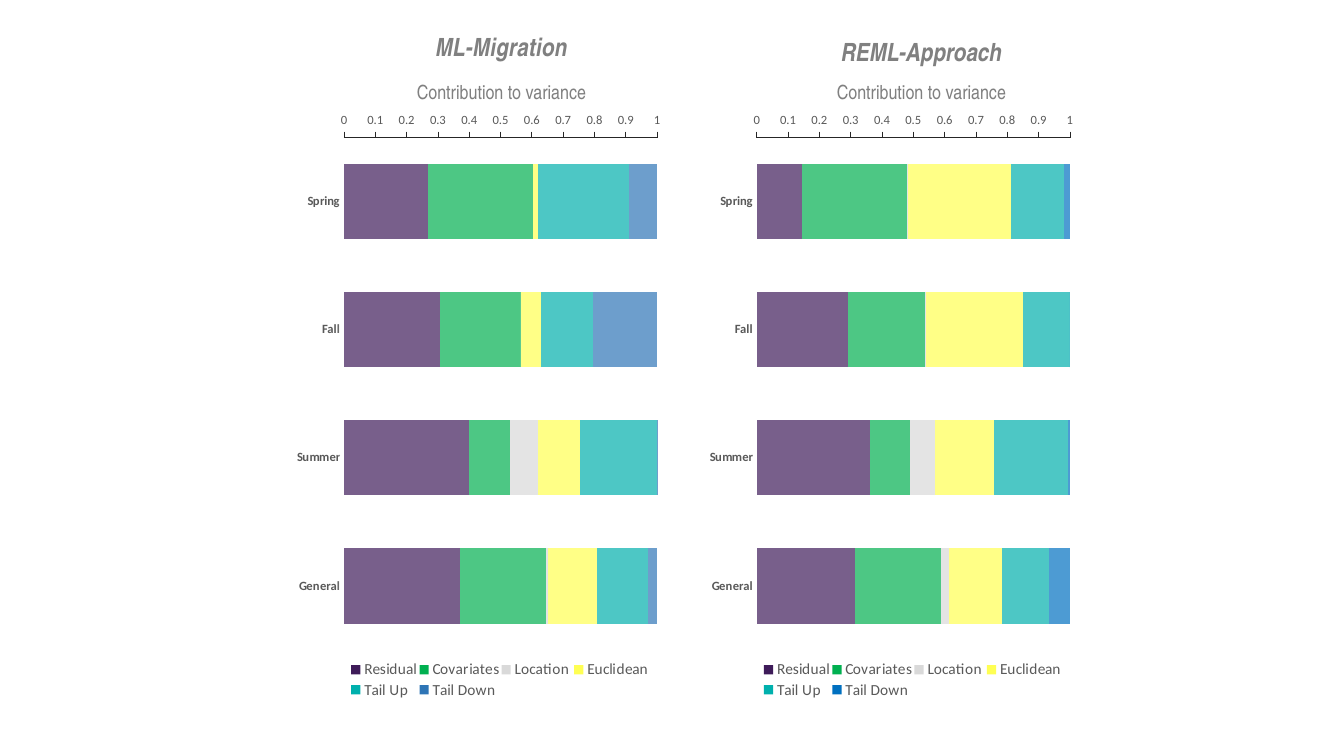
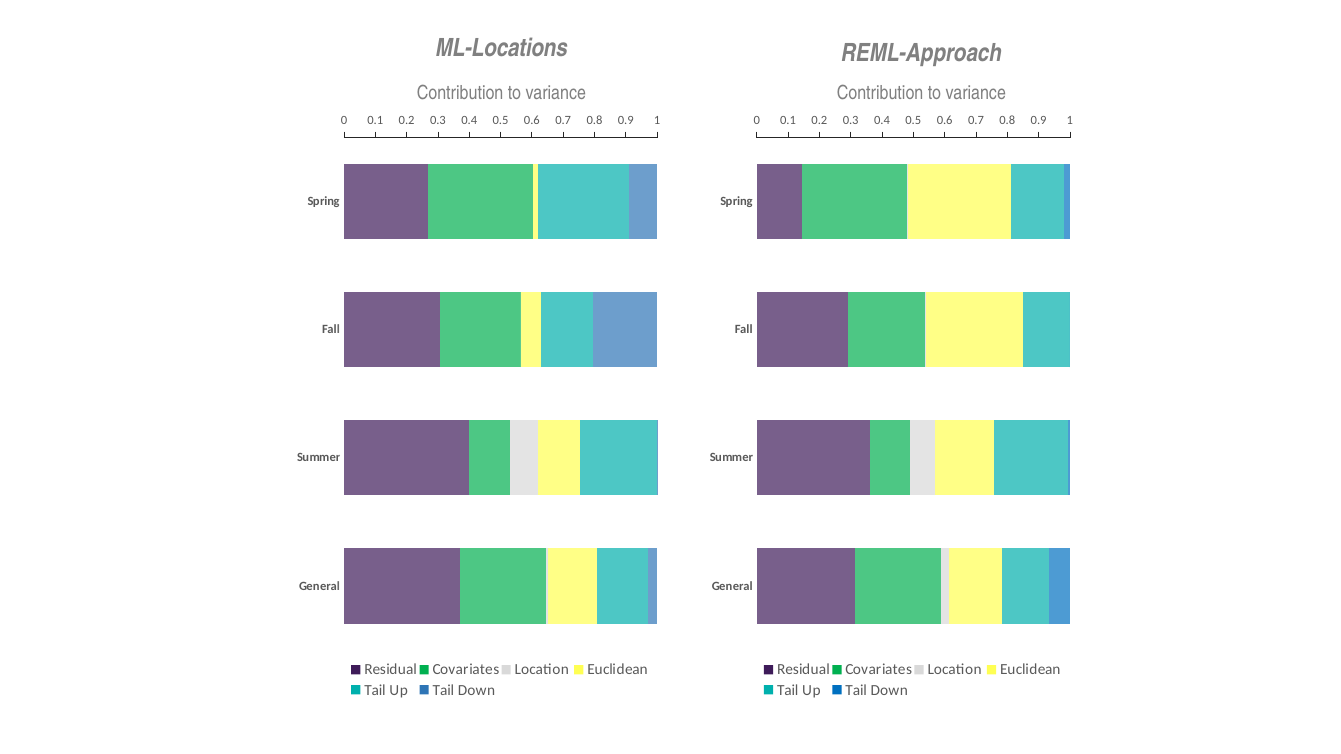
ML-Migration: ML-Migration -> ML-Locations
